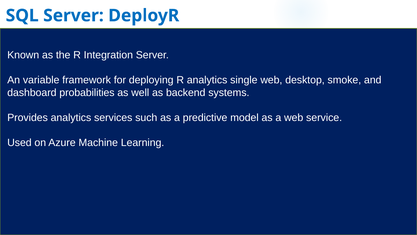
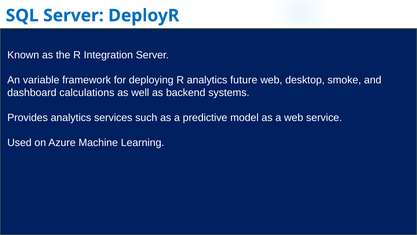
single: single -> future
probabilities: probabilities -> calculations
